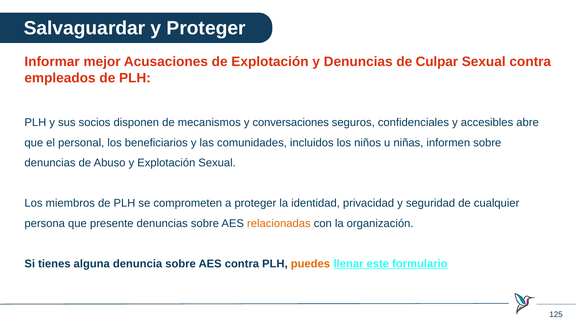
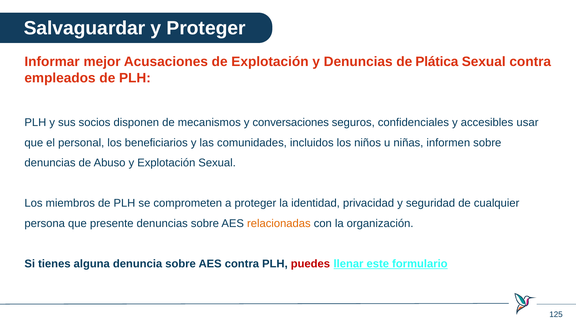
Culpar: Culpar -> Plática
abre: abre -> usar
puedes colour: orange -> red
